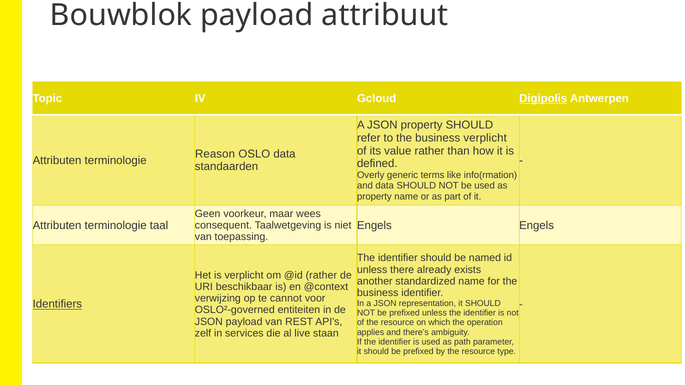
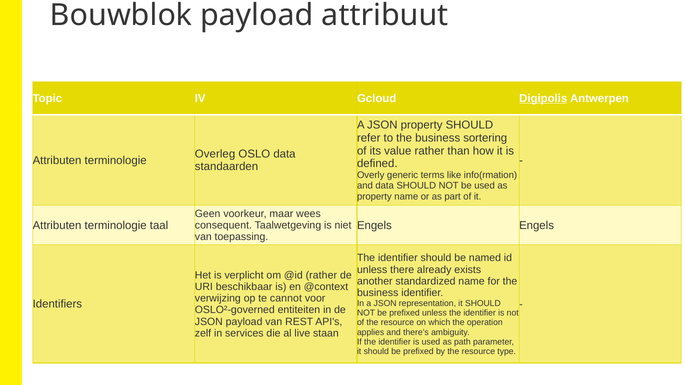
business verplicht: verplicht -> sortering
Reason: Reason -> Overleg
Identifiers underline: present -> none
